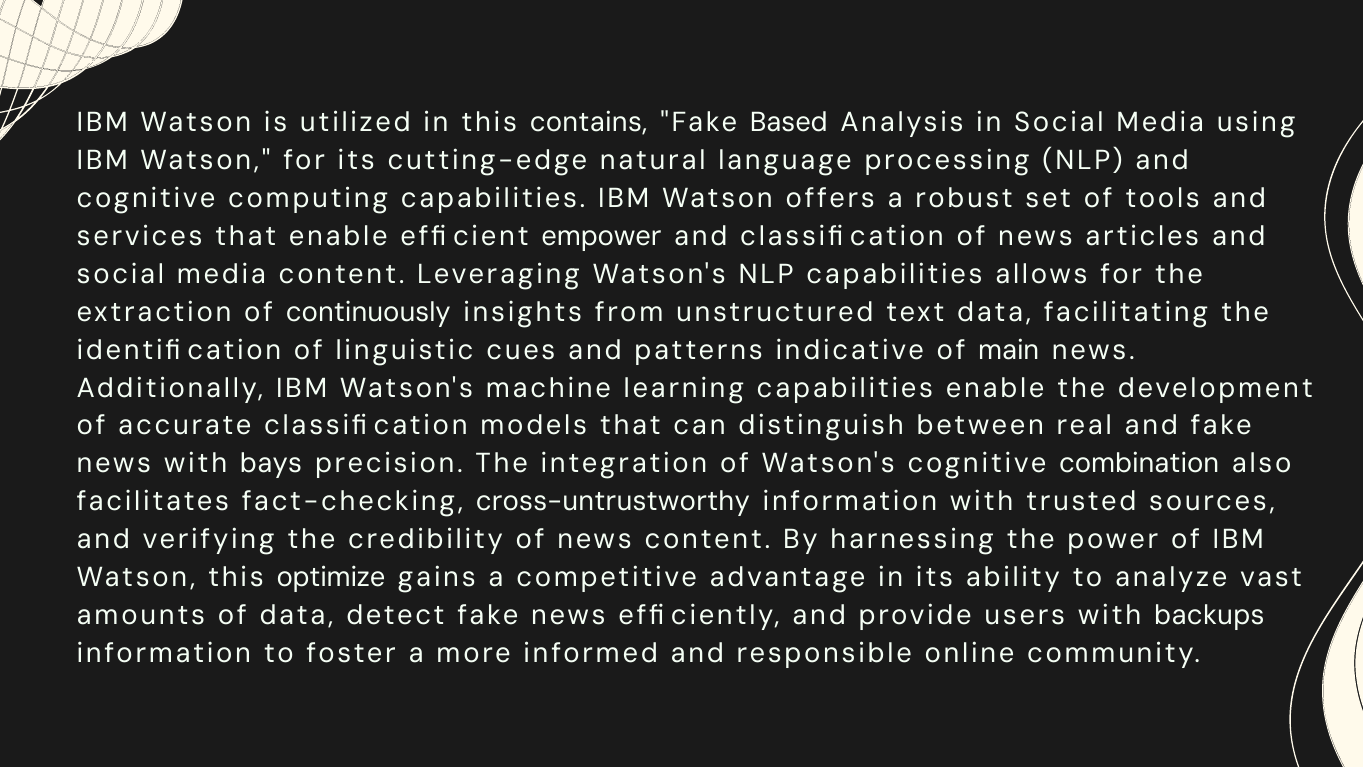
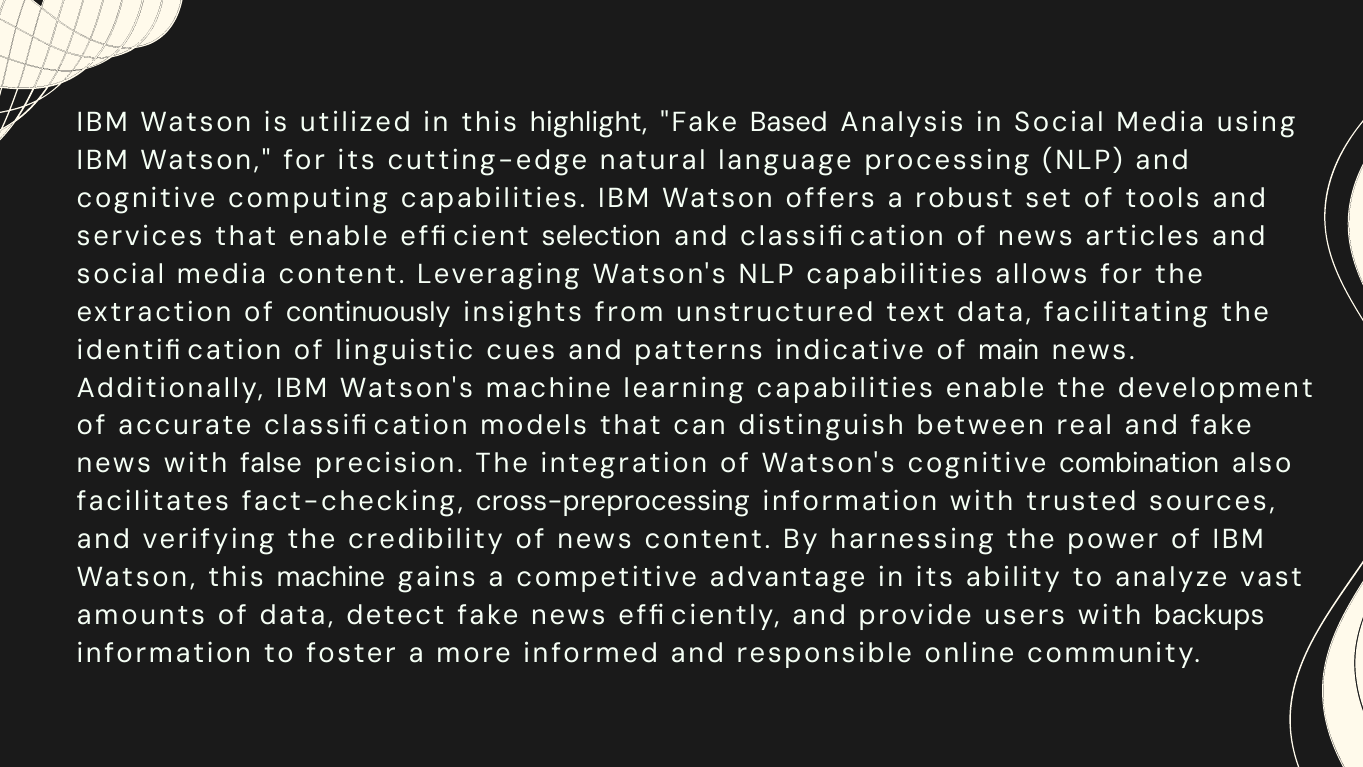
contains: contains -> highlight
empower: empower -> selection
bays: bays -> false
cross-untrustworthy: cross-untrustworthy -> cross-preprocessing
this optimize: optimize -> machine
